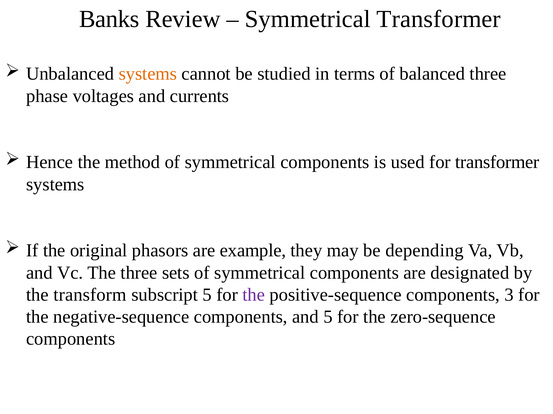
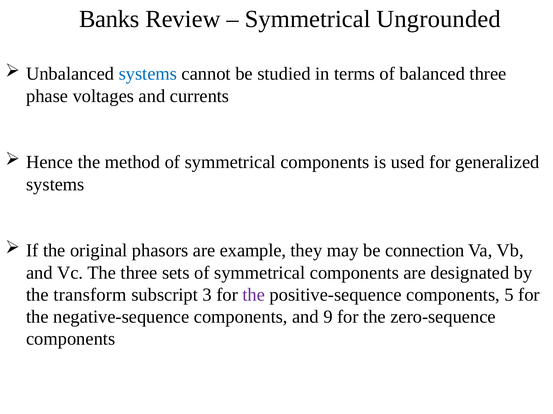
Symmetrical Transformer: Transformer -> Ungrounded
systems at (148, 74) colour: orange -> blue
for transformer: transformer -> generalized
depending: depending -> connection
subscript 5: 5 -> 3
3: 3 -> 5
and 5: 5 -> 9
